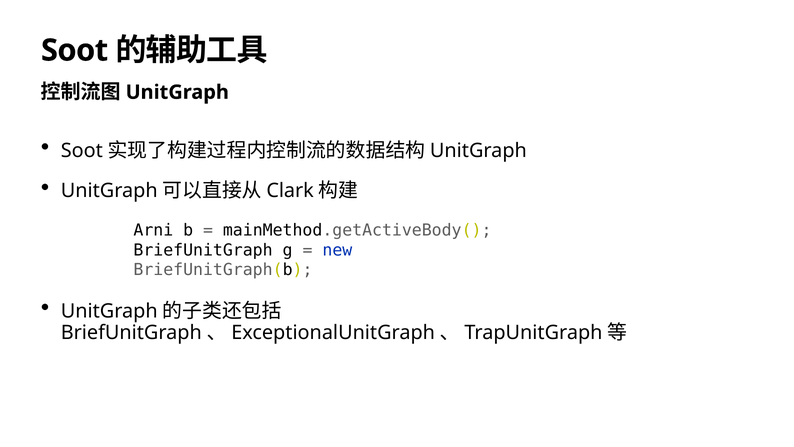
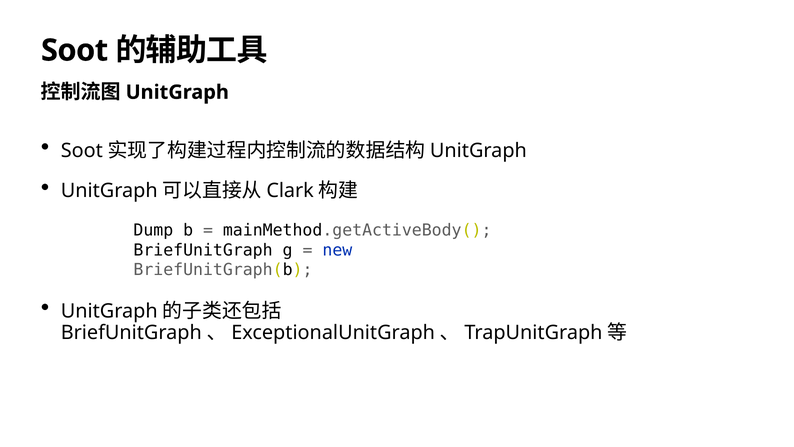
Arni: Arni -> Dump
